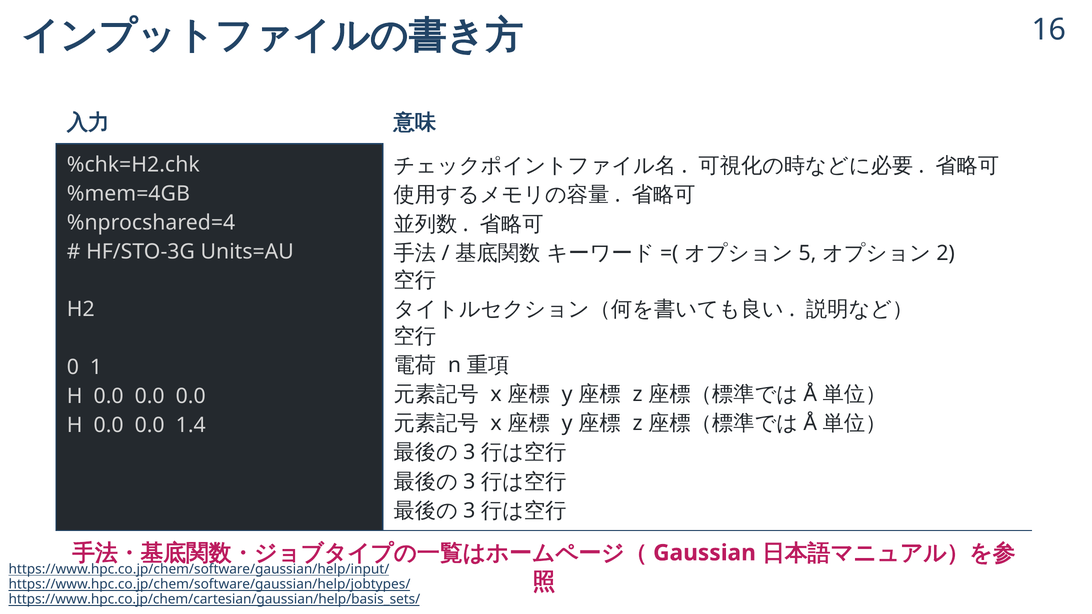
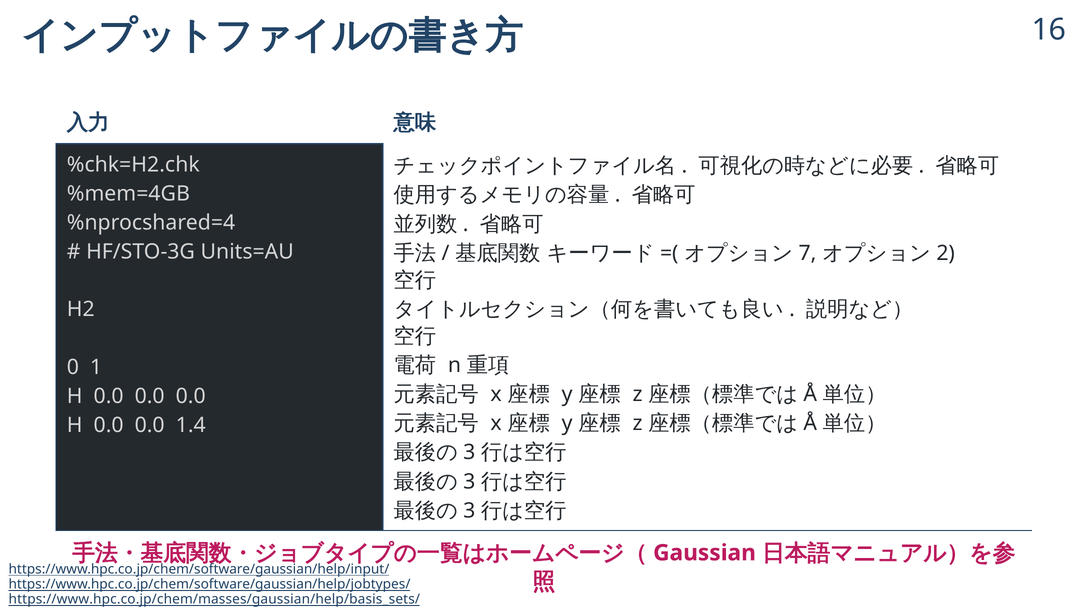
5: 5 -> 7
https://www.hpc.co.jp/chem/cartesian/gaussian/help/basis_sets/: https://www.hpc.co.jp/chem/cartesian/gaussian/help/basis_sets/ -> https://www.hpc.co.jp/chem/masses/gaussian/help/basis_sets/
